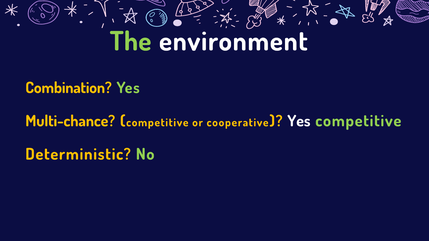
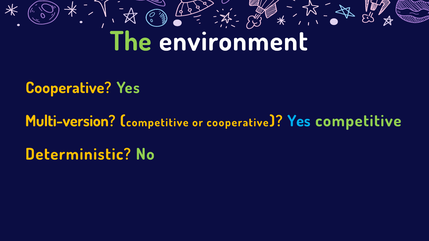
Combination at (69, 88): Combination -> Cooperative
Multi-chance: Multi-chance -> Multi-version
Yes at (299, 121) colour: white -> light blue
